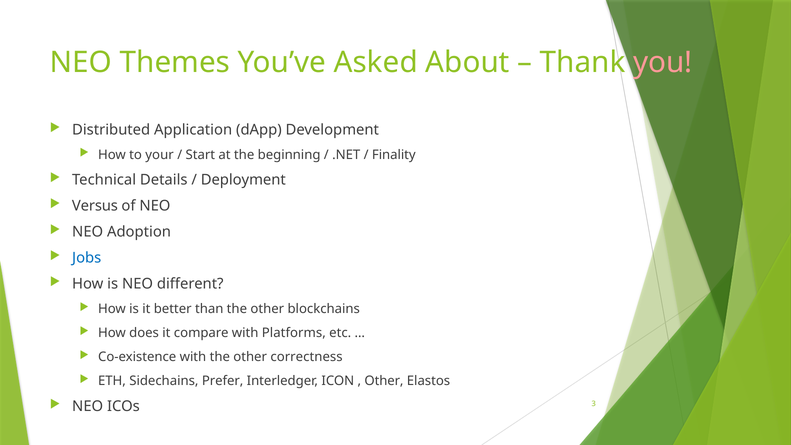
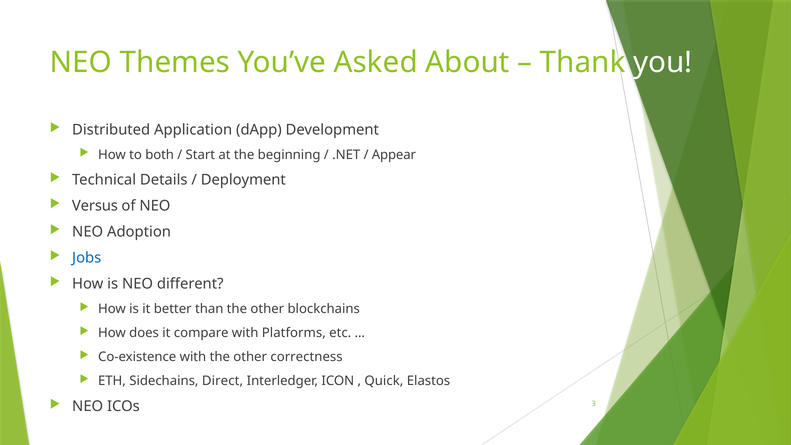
you colour: pink -> white
your: your -> both
Finality: Finality -> Appear
Prefer: Prefer -> Direct
Other at (384, 381): Other -> Quick
